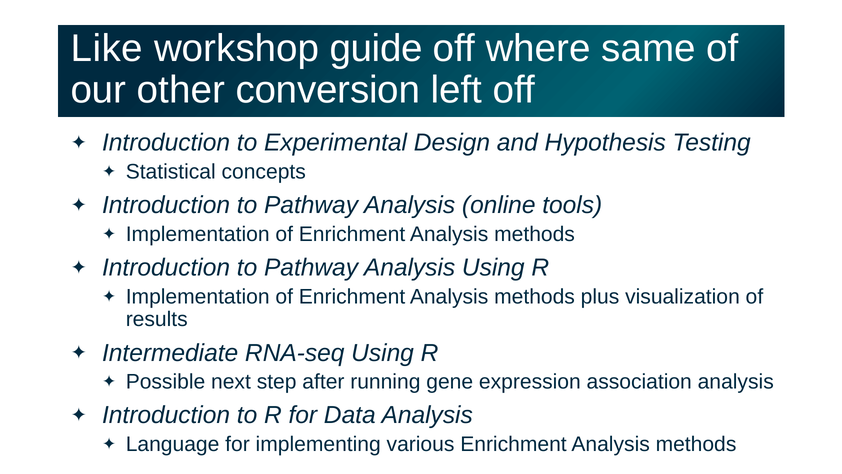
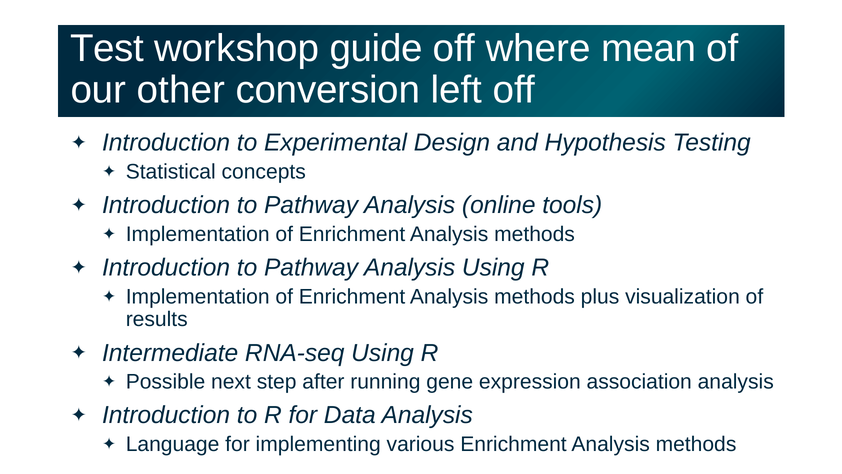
Like: Like -> Test
same: same -> mean
